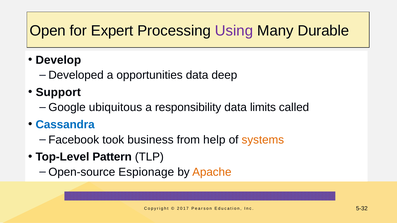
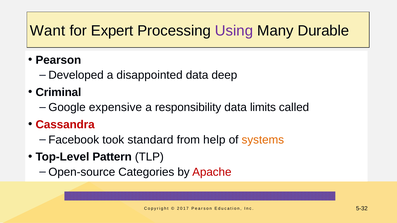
Open: Open -> Want
Develop at (58, 60): Develop -> Pearson
opportunities: opportunities -> disappointed
Support: Support -> Criminal
ubiquitous: ubiquitous -> expensive
Cassandra colour: blue -> red
business: business -> standard
Espionage: Espionage -> Categories
Apache colour: orange -> red
